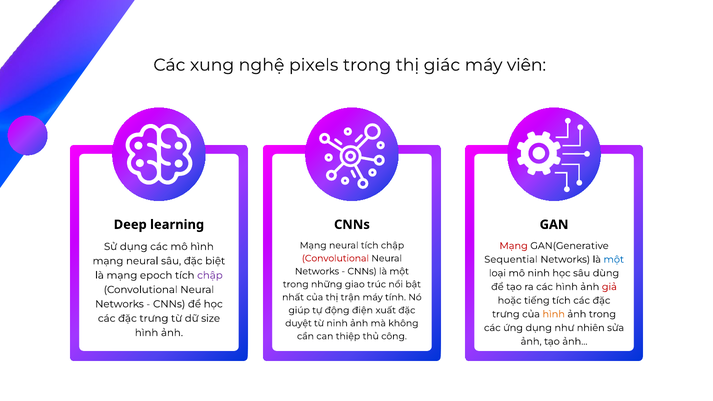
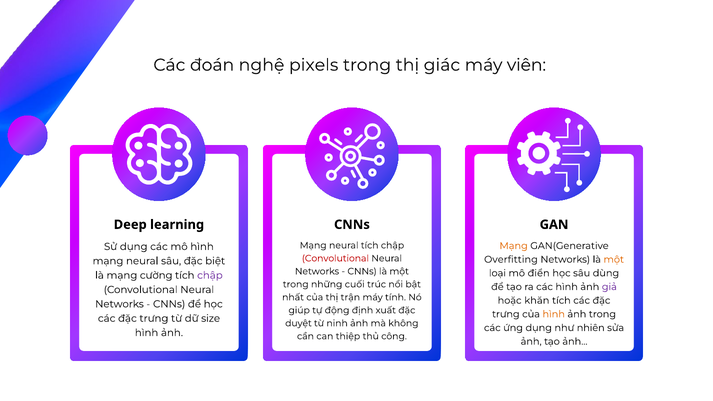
xung: xung -> đoán
Mạng at (514, 246) colour: red -> orange
Sequential: Sequential -> Overfitting
một at (614, 259) colour: blue -> orange
mô ninh: ninh -> điển
epoch: epoch -> cường
giao: giao -> cuối
giả colour: red -> purple
tiếng: tiếng -> khăn
điện: điện -> định
